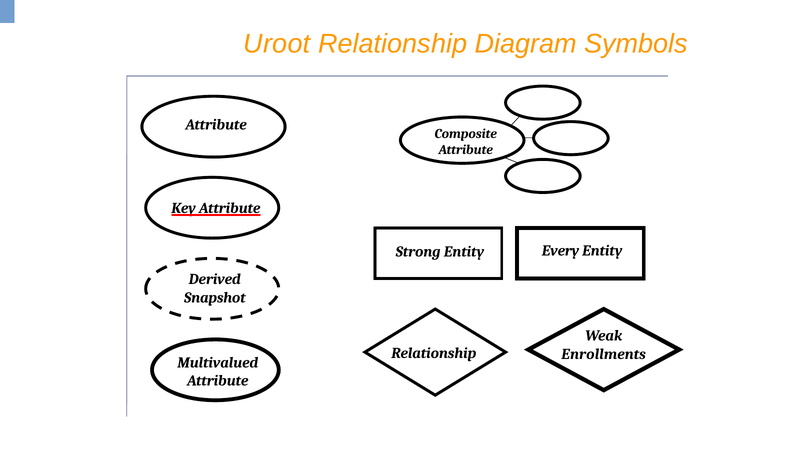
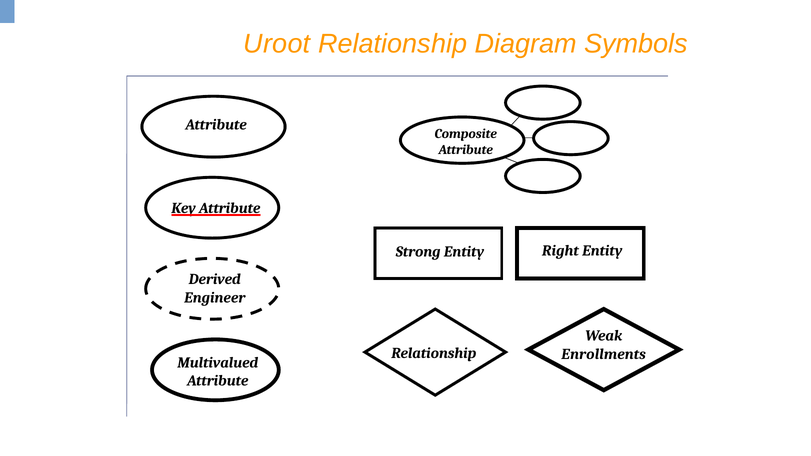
Every: Every -> Right
Snapshot: Snapshot -> Engineer
